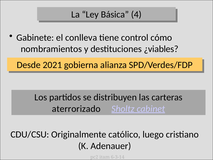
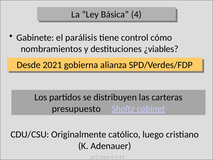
conlleva: conlleva -> parálisis
aterrorizado: aterrorizado -> presupuesto
